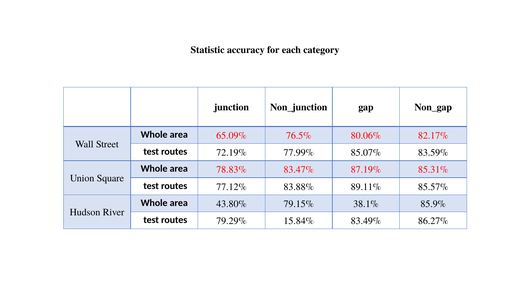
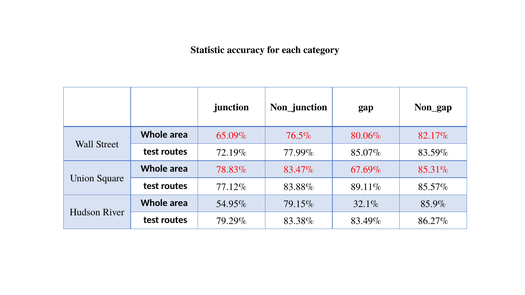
87.19%: 87.19% -> 67.69%
43.80%: 43.80% -> 54.95%
38.1%: 38.1% -> 32.1%
15.84%: 15.84% -> 83.38%
